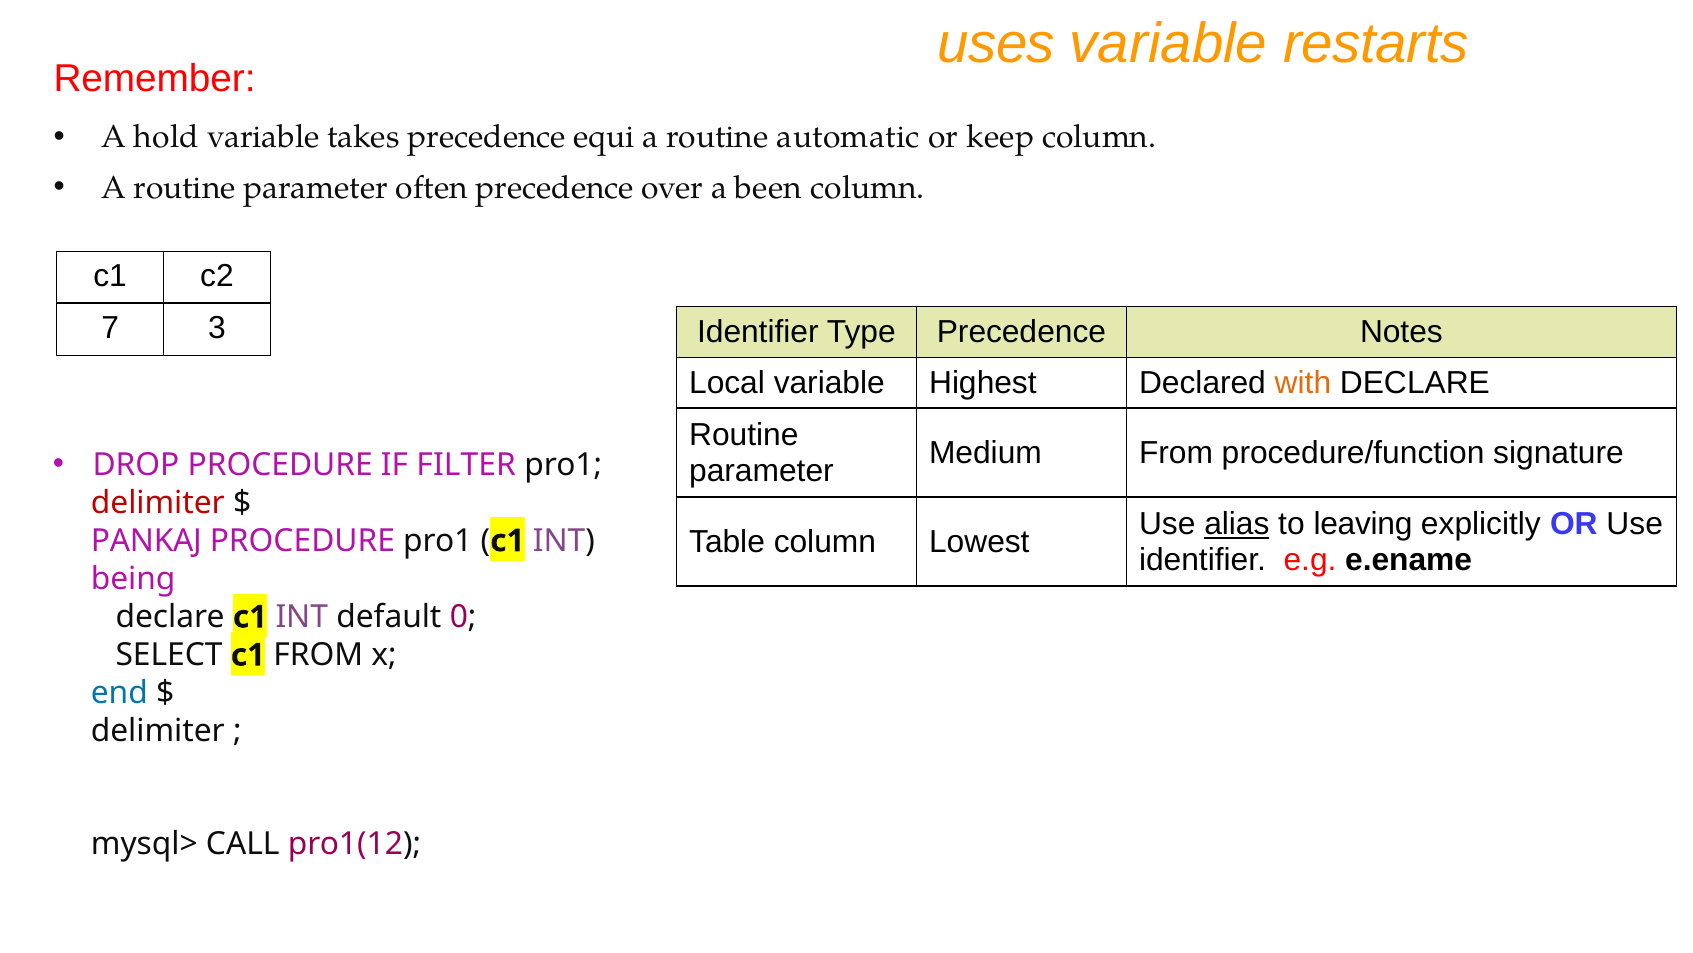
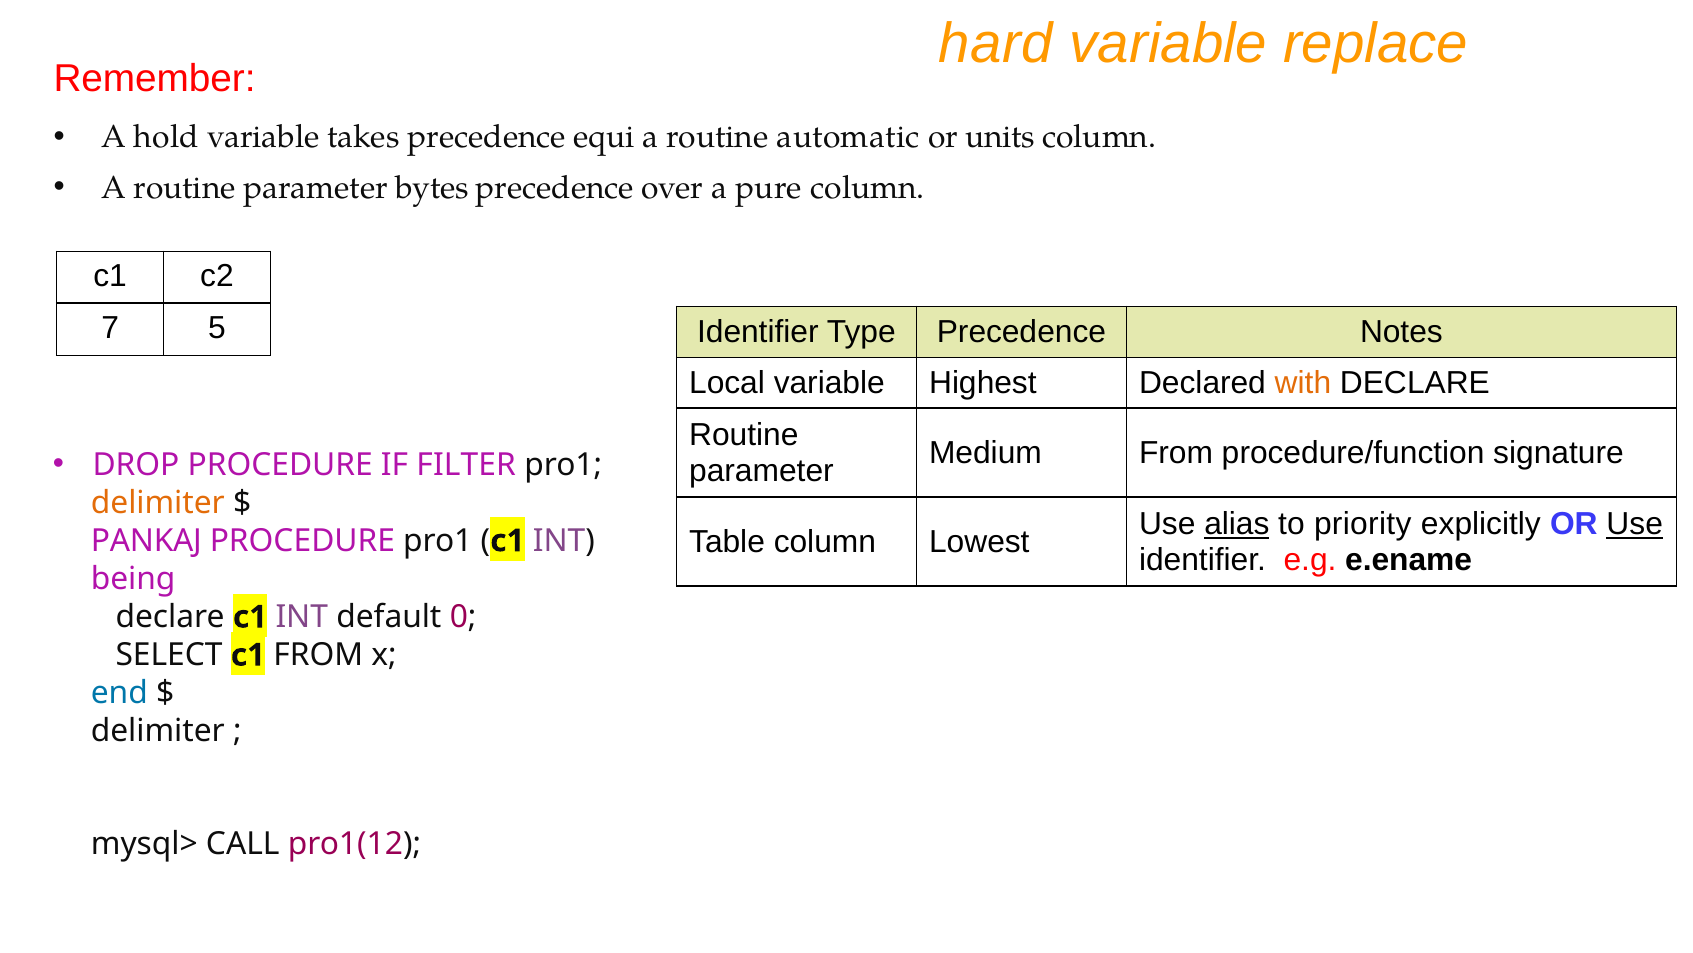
uses: uses -> hard
restarts: restarts -> replace
keep: keep -> units
often: often -> bytes
been: been -> pure
3: 3 -> 5
delimiter at (158, 502) colour: red -> orange
leaving: leaving -> priority
Use at (1635, 524) underline: none -> present
